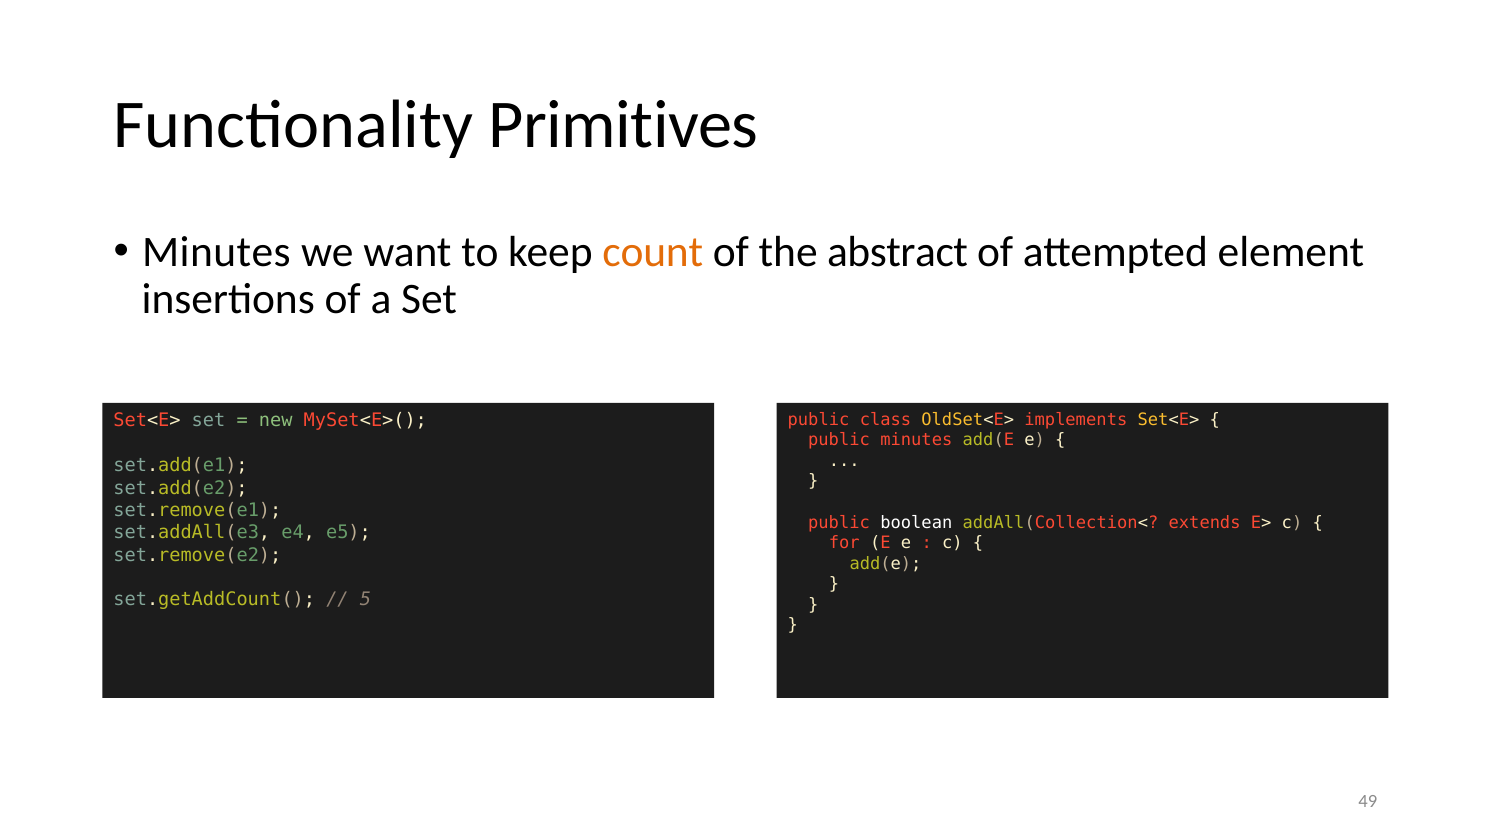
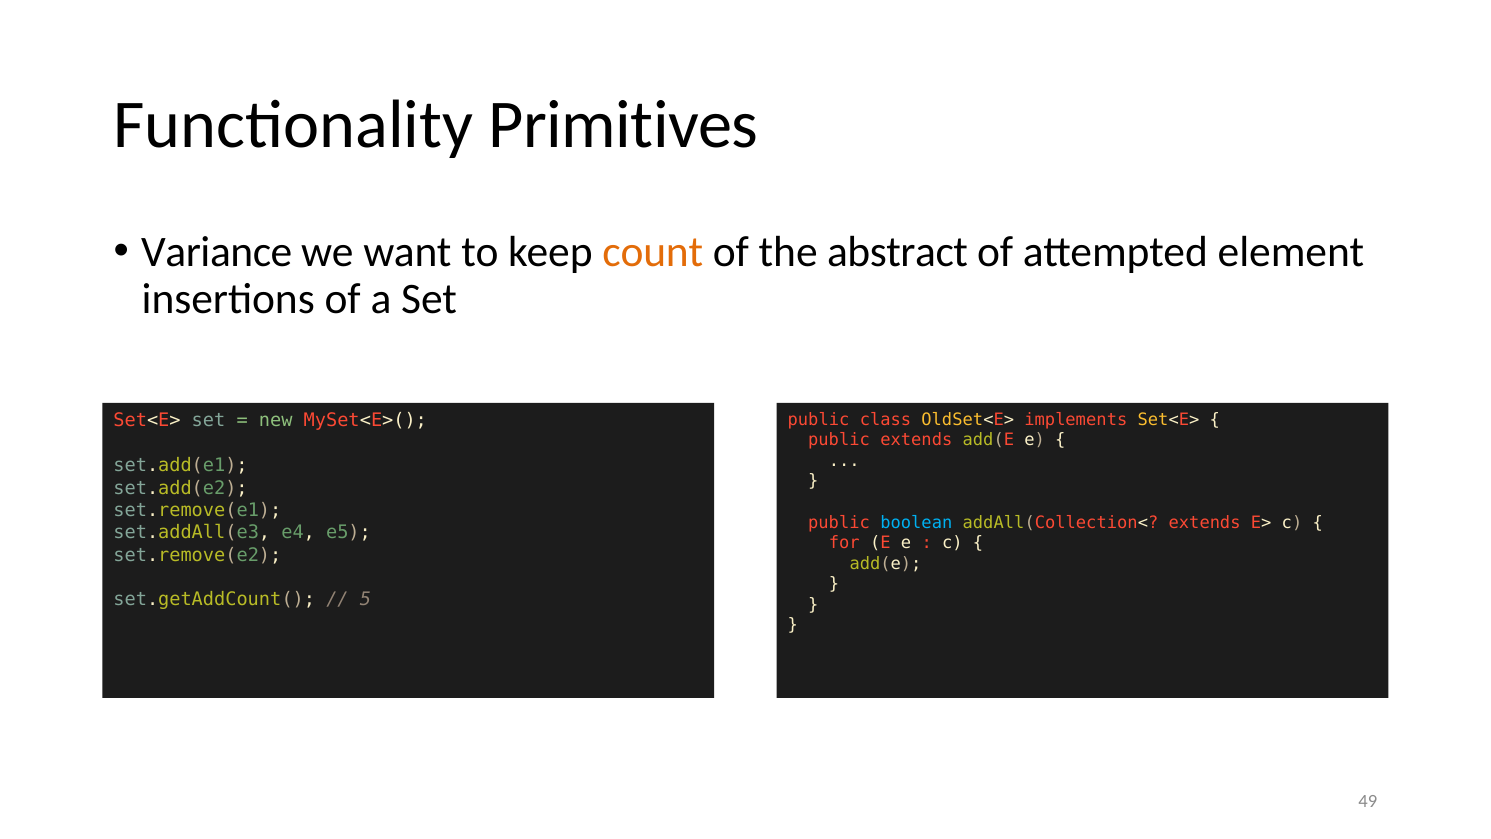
Minutes at (216, 252): Minutes -> Variance
public minutes: minutes -> extends
boolean colour: white -> light blue
